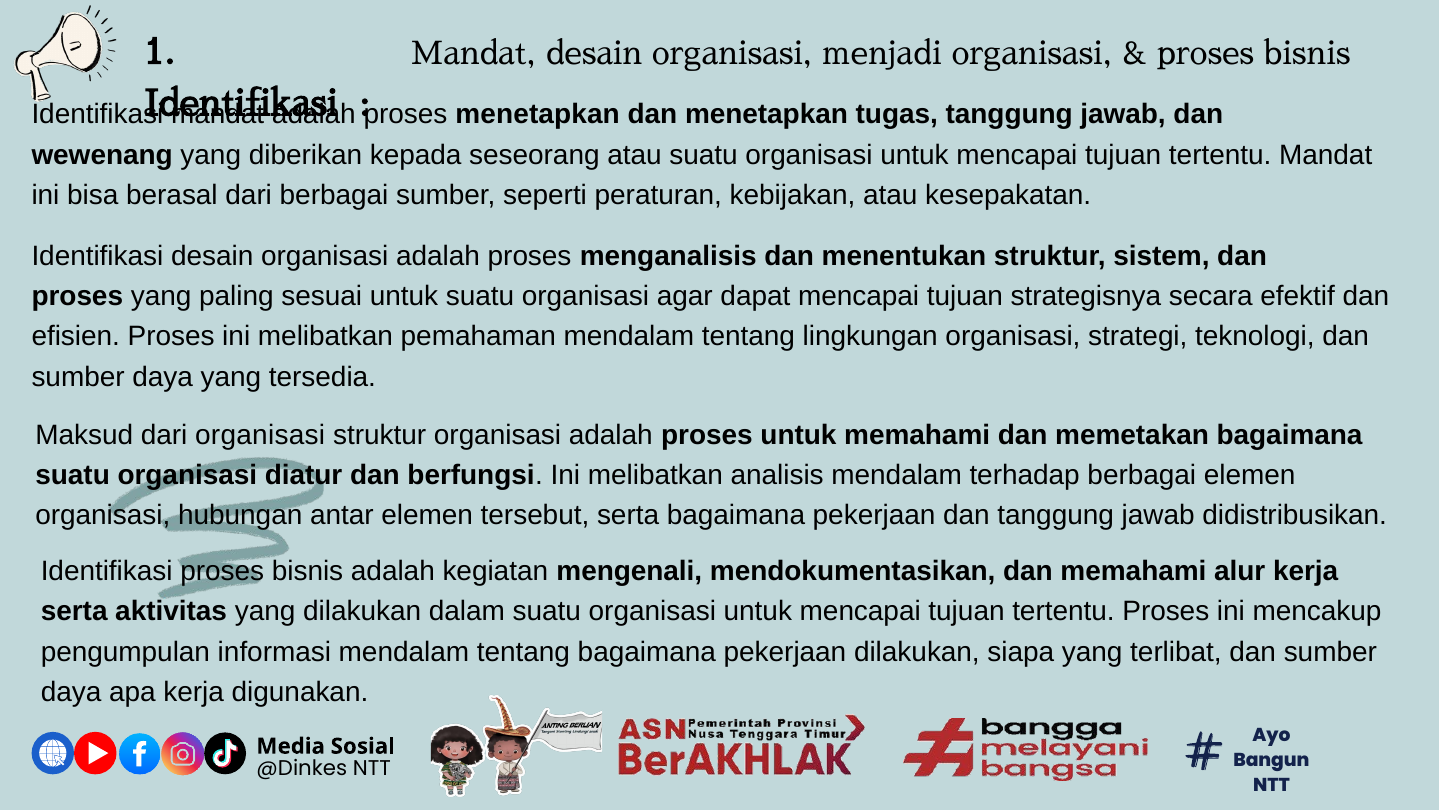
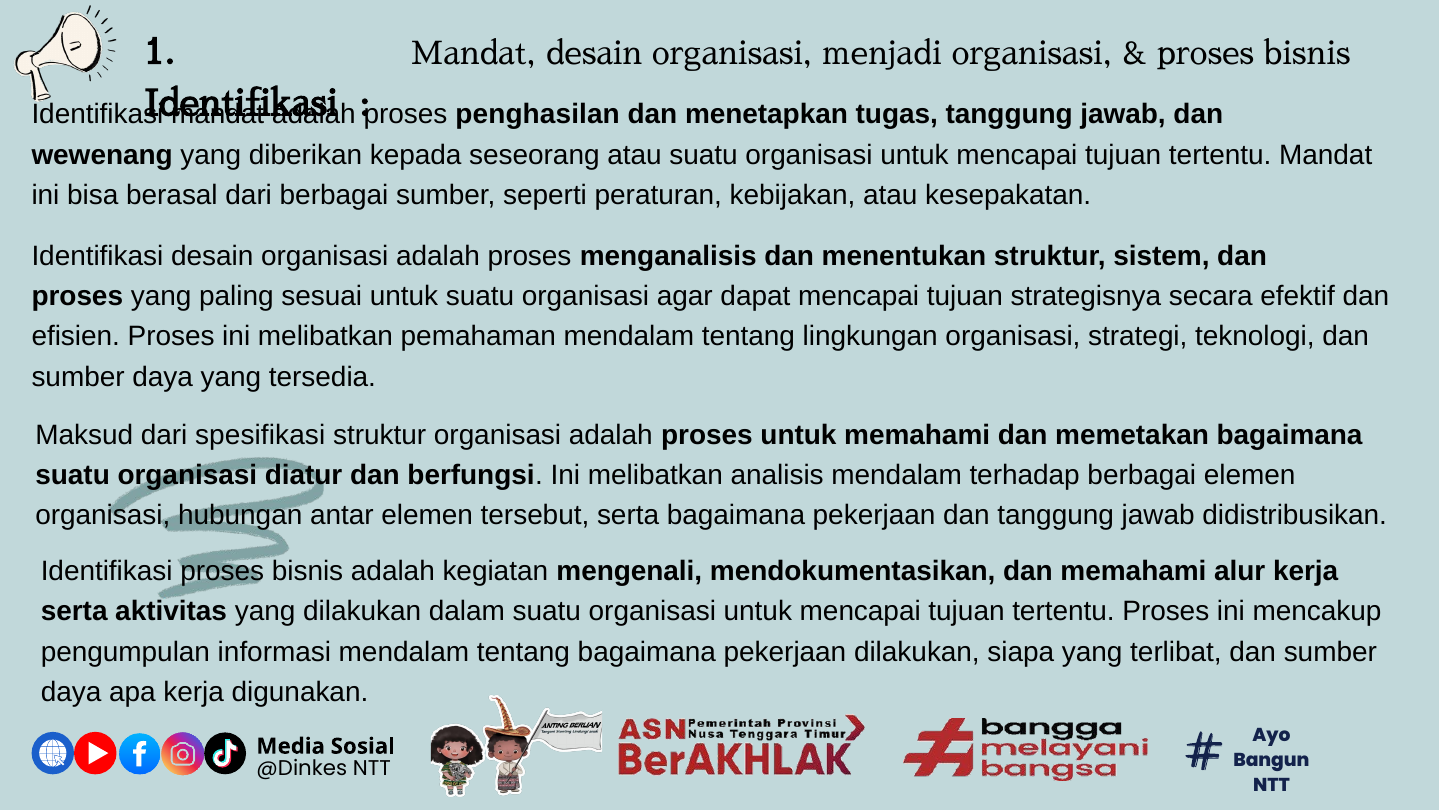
menetapkan at (538, 115): menetapkan -> penghasilan
dari organisasi: organisasi -> spesifikasi
